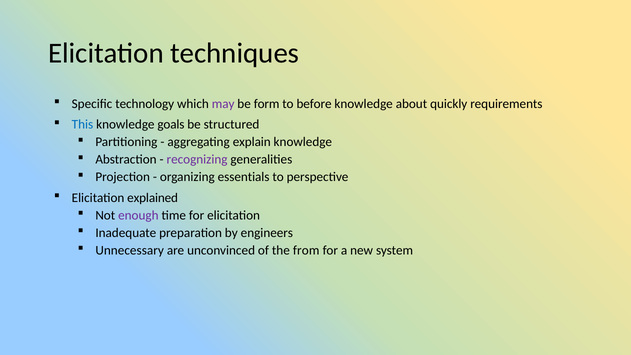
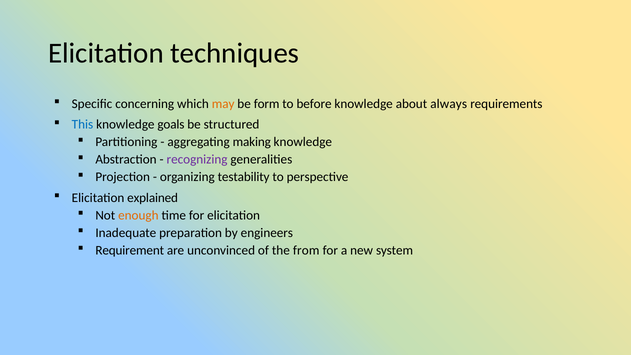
technology: technology -> concerning
may colour: purple -> orange
quickly: quickly -> always
explain: explain -> making
essentials: essentials -> testability
enough colour: purple -> orange
Unnecessary: Unnecessary -> Requirement
